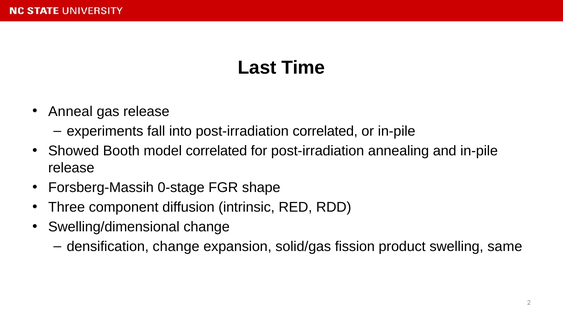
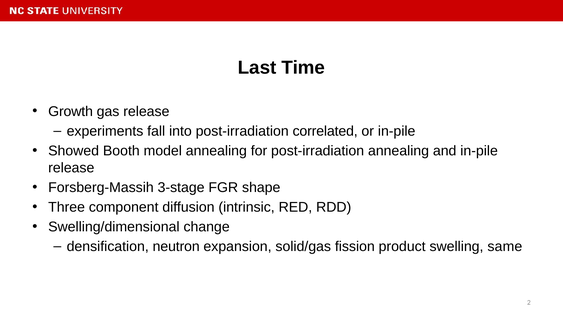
Anneal: Anneal -> Growth
model correlated: correlated -> annealing
0-stage: 0-stage -> 3-stage
densification change: change -> neutron
